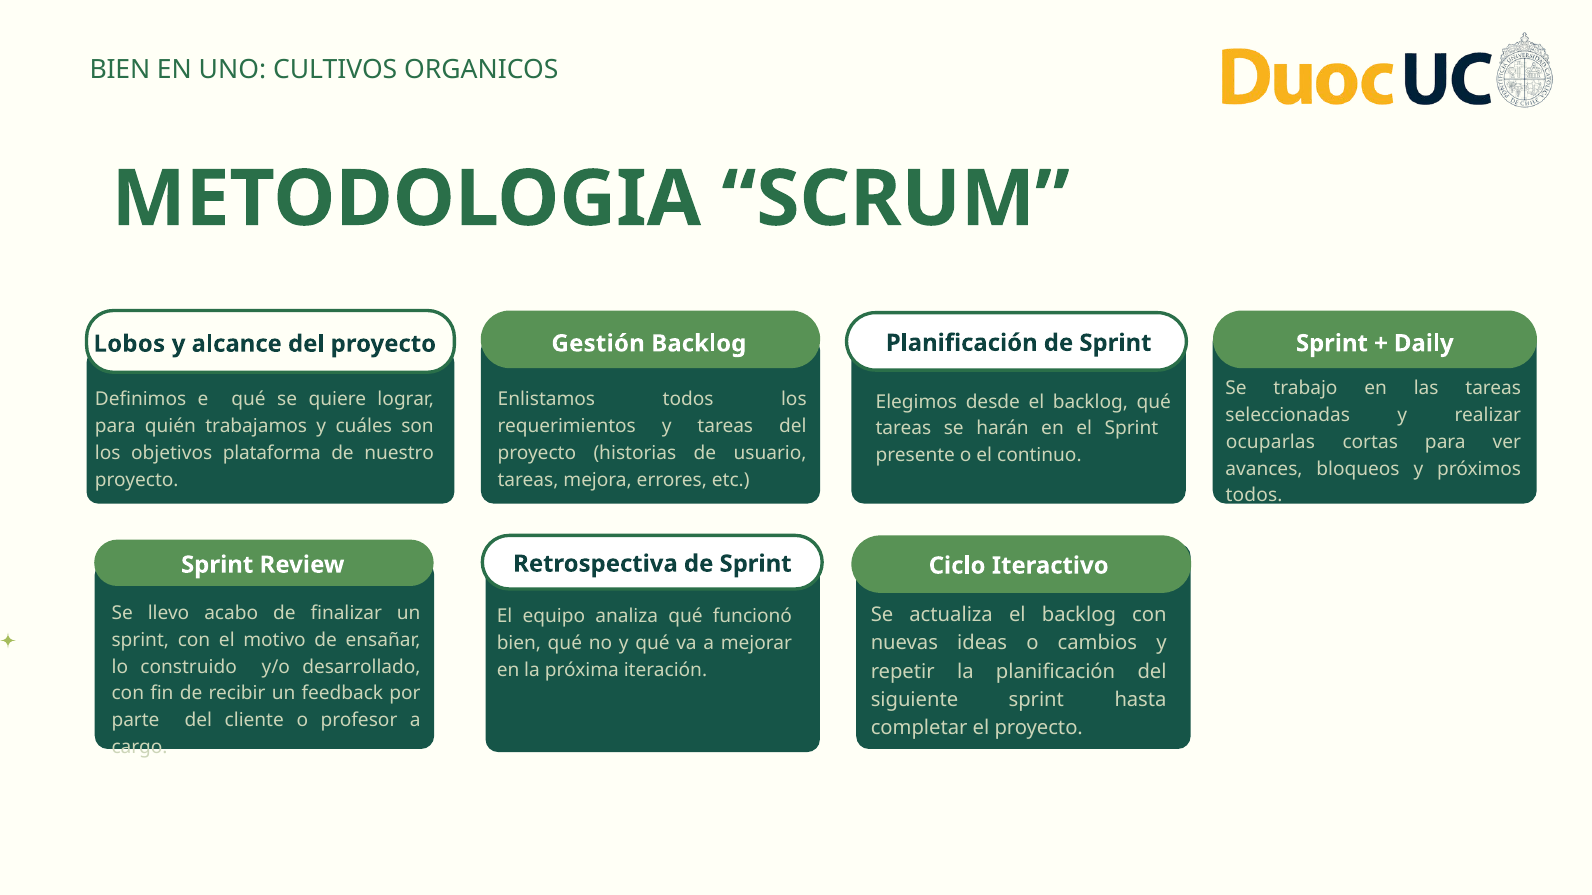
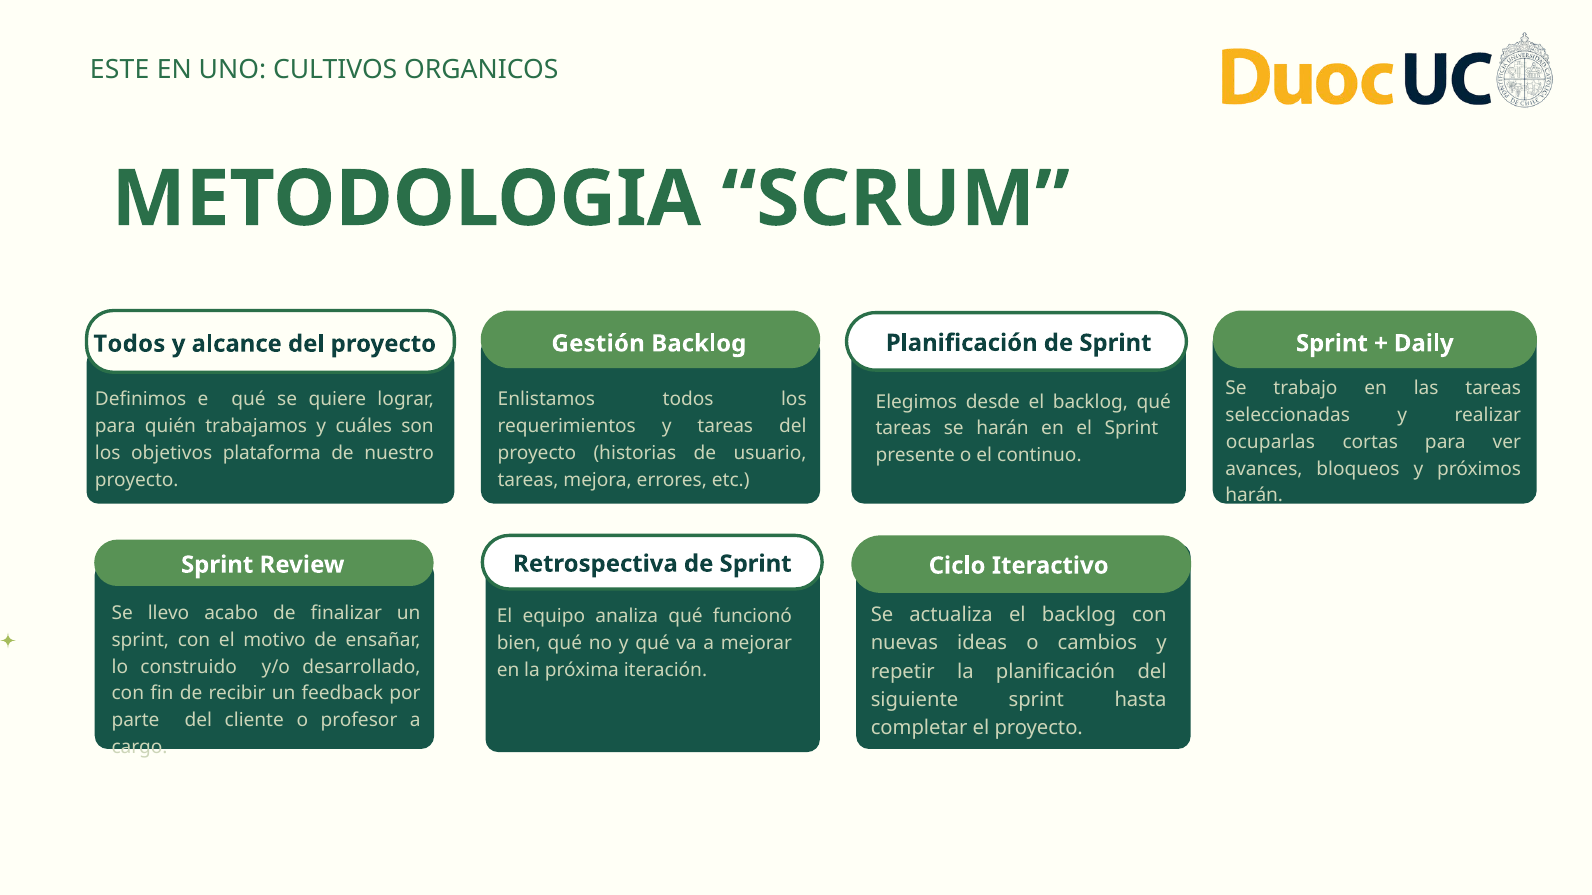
BIEN at (120, 69): BIEN -> ESTE
Lobos at (129, 344): Lobos -> Todos
todos at (1254, 496): todos -> harán
